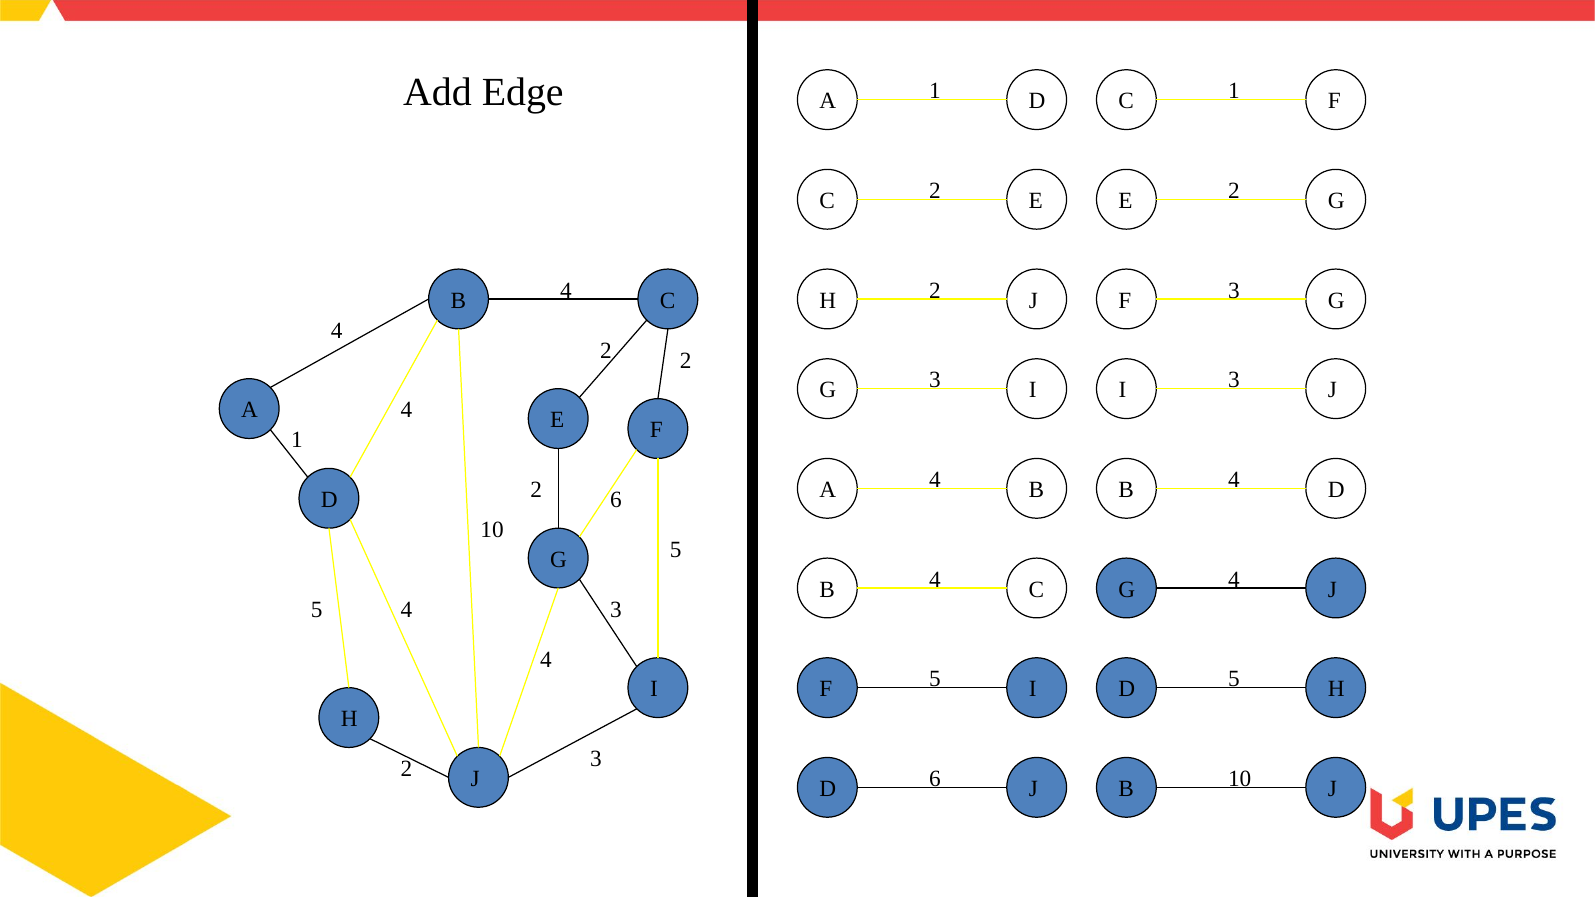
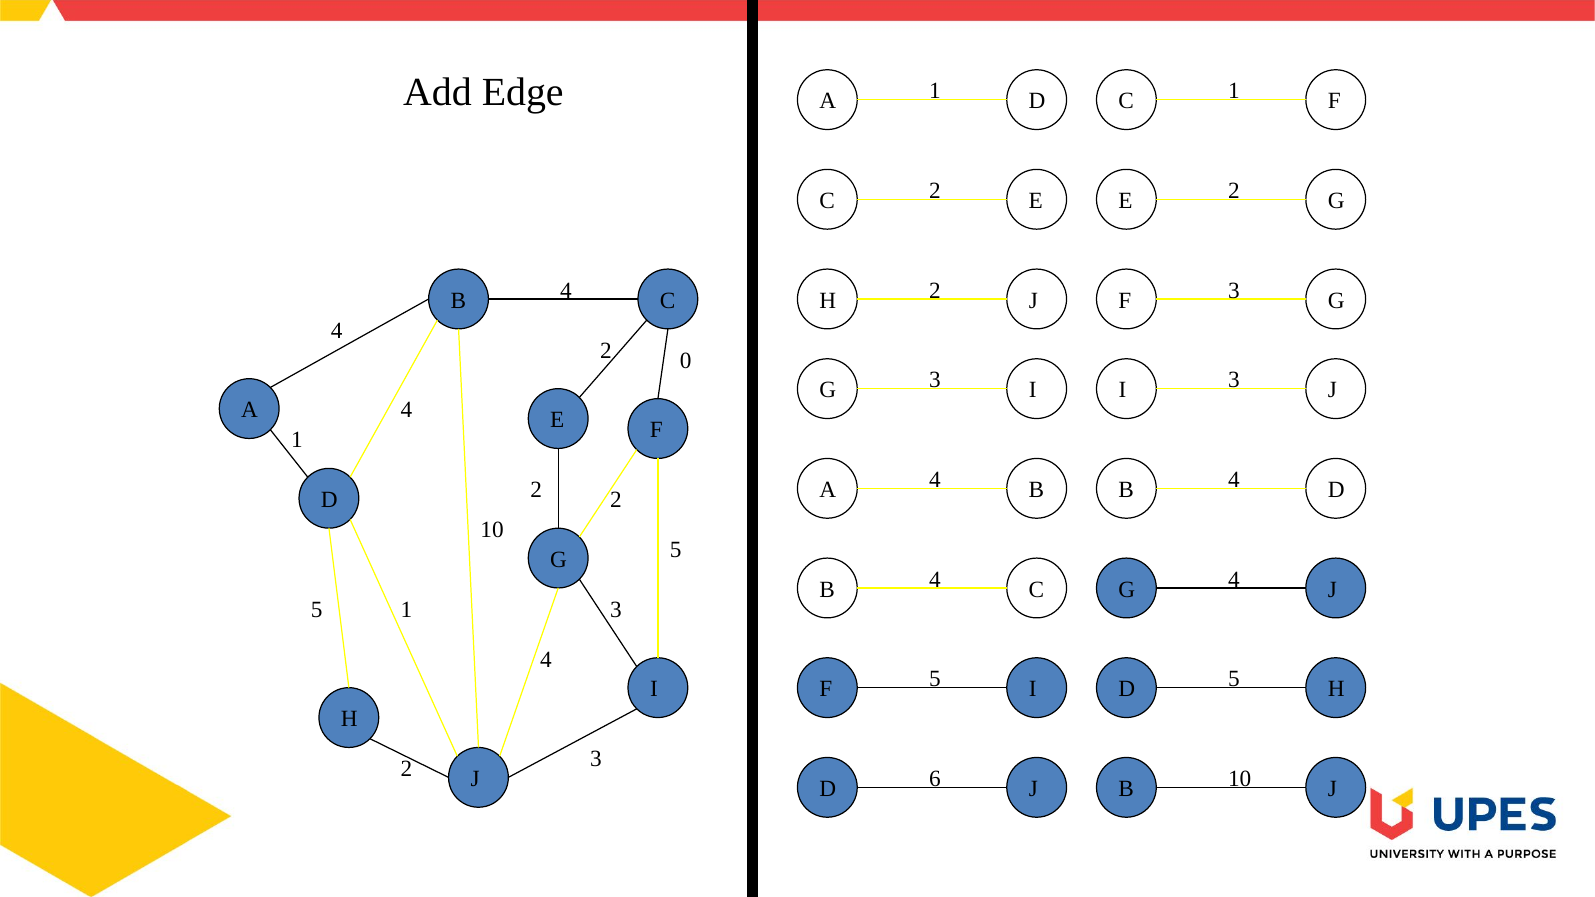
2 2: 2 -> 0
6 at (616, 500): 6 -> 2
4 at (407, 610): 4 -> 1
